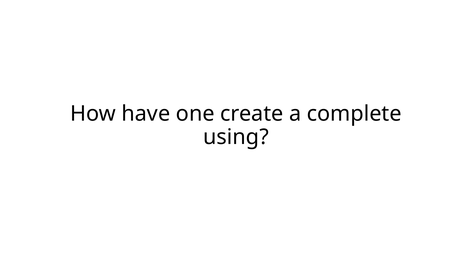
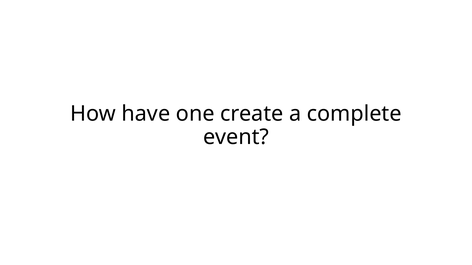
using: using -> event
